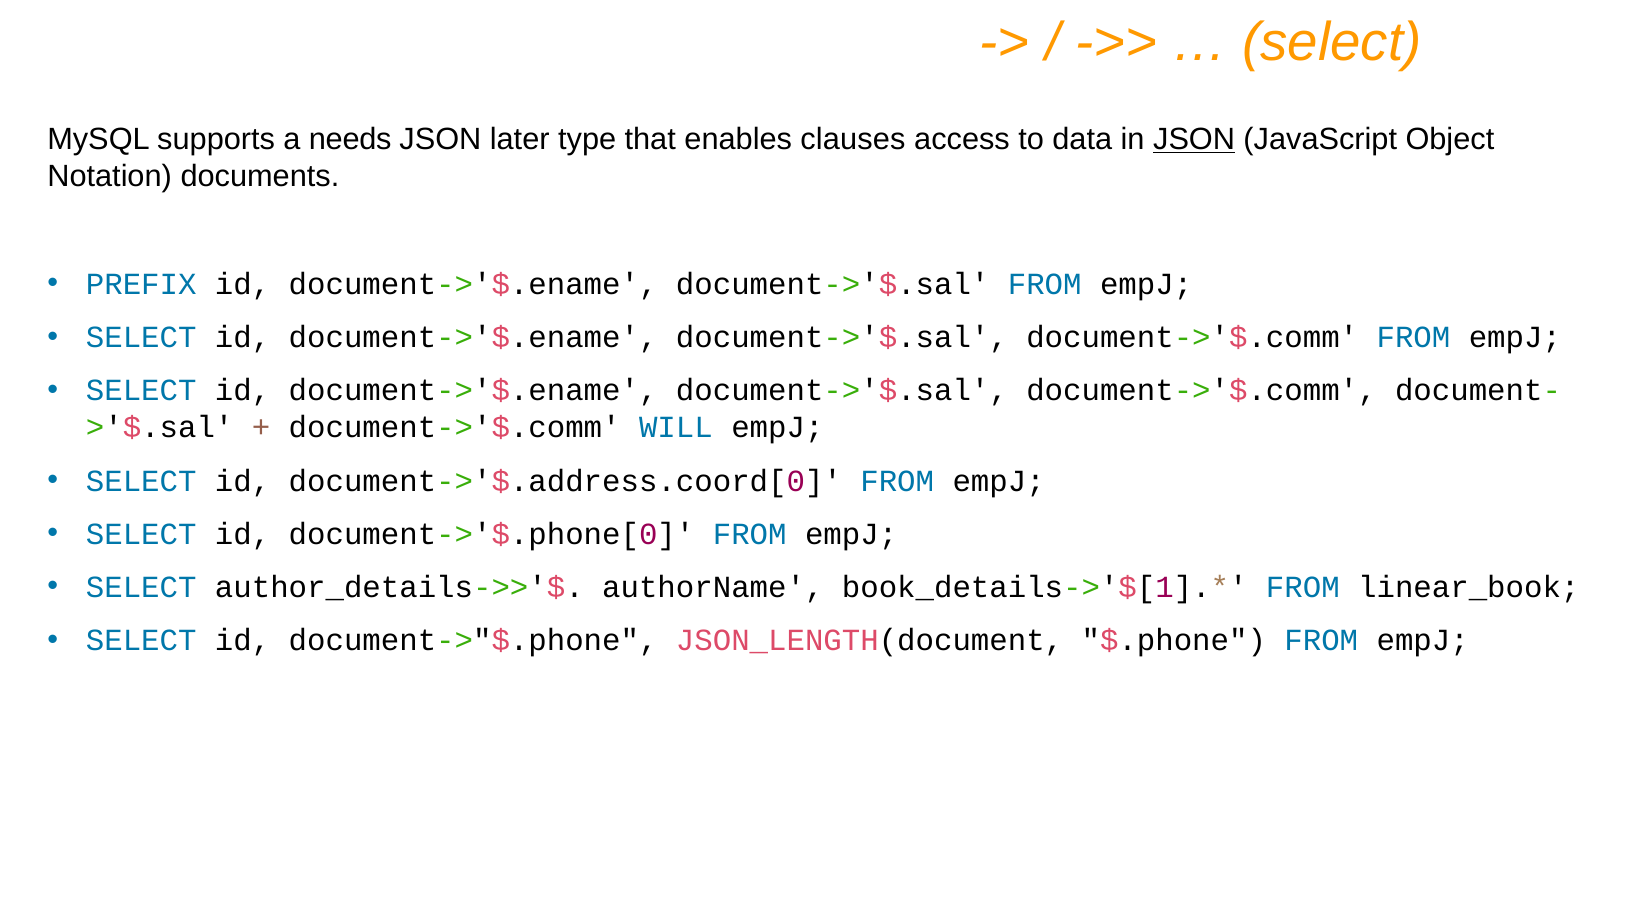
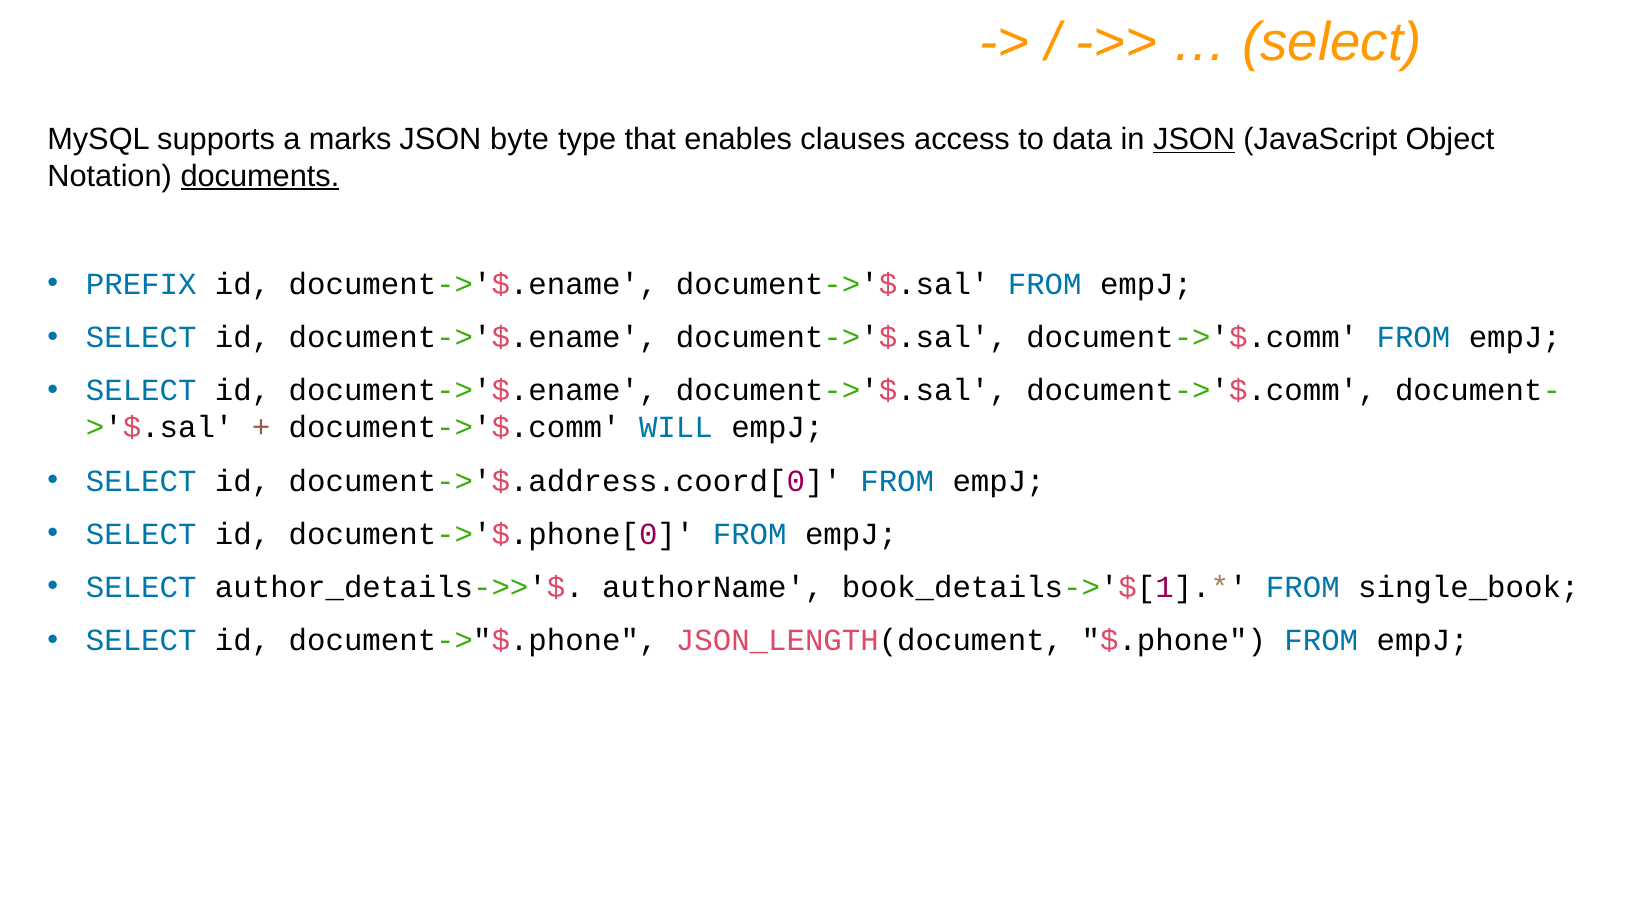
needs: needs -> marks
later: later -> byte
documents underline: none -> present
linear_book: linear_book -> single_book
